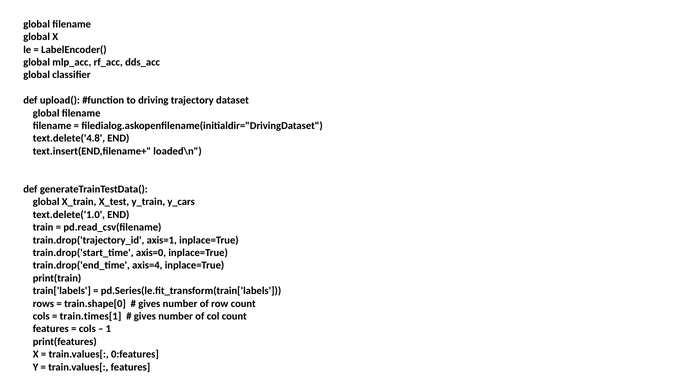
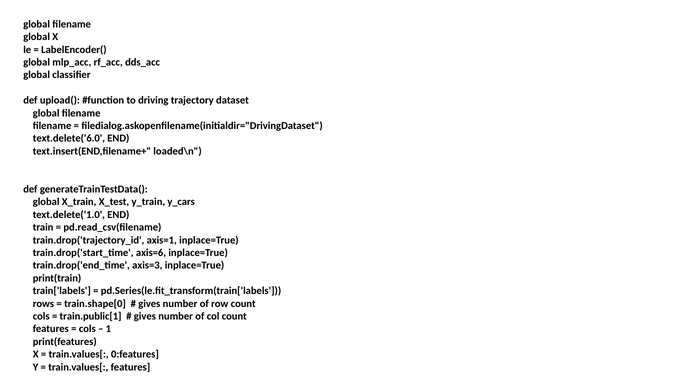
text.delete('4.8: text.delete('4.8 -> text.delete('6.0
axis=0: axis=0 -> axis=6
axis=4: axis=4 -> axis=3
train.times[1: train.times[1 -> train.public[1
